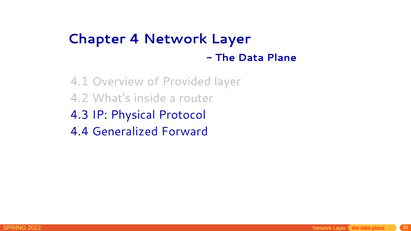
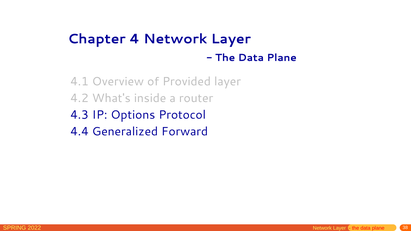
Physical: Physical -> Options
